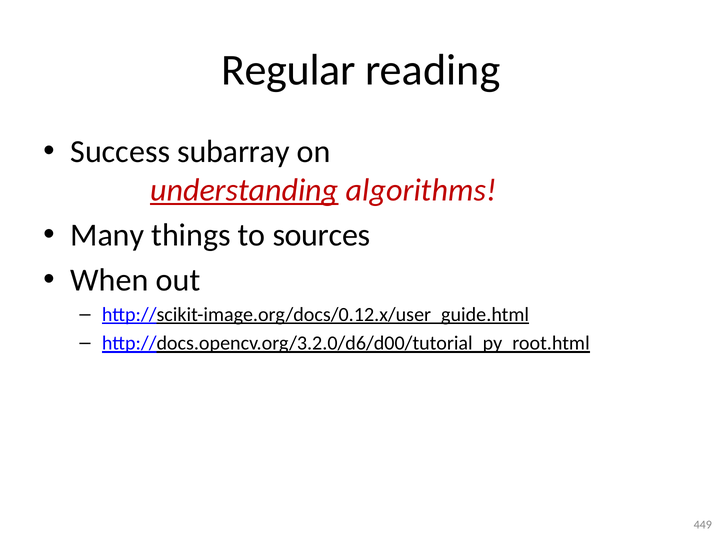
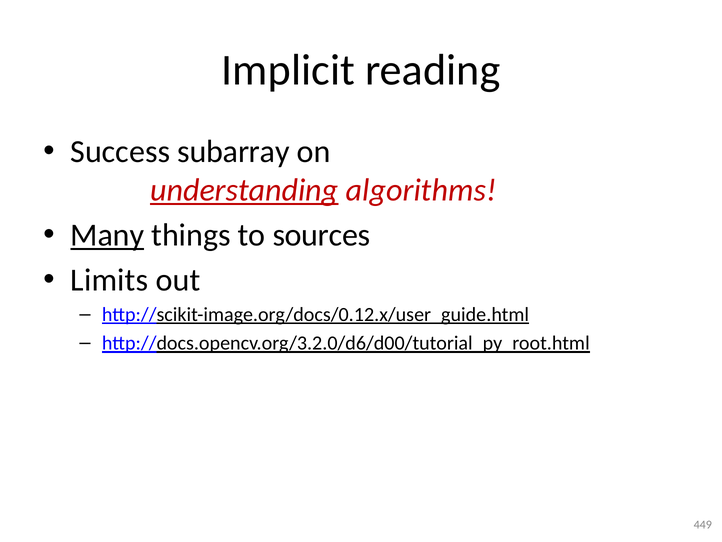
Regular: Regular -> Implicit
Many underline: none -> present
When: When -> Limits
